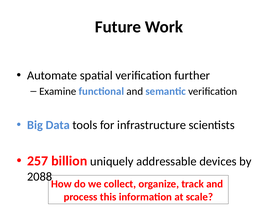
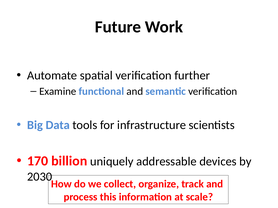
257: 257 -> 170
2088: 2088 -> 2030
